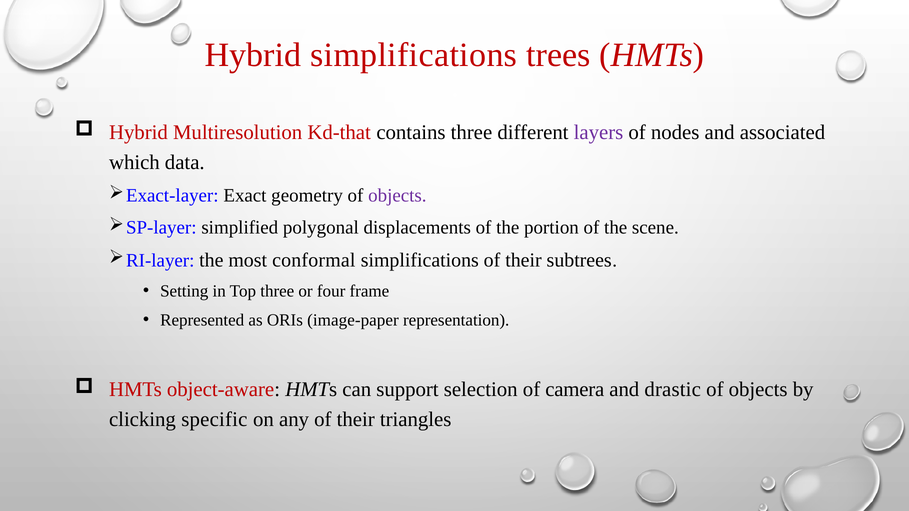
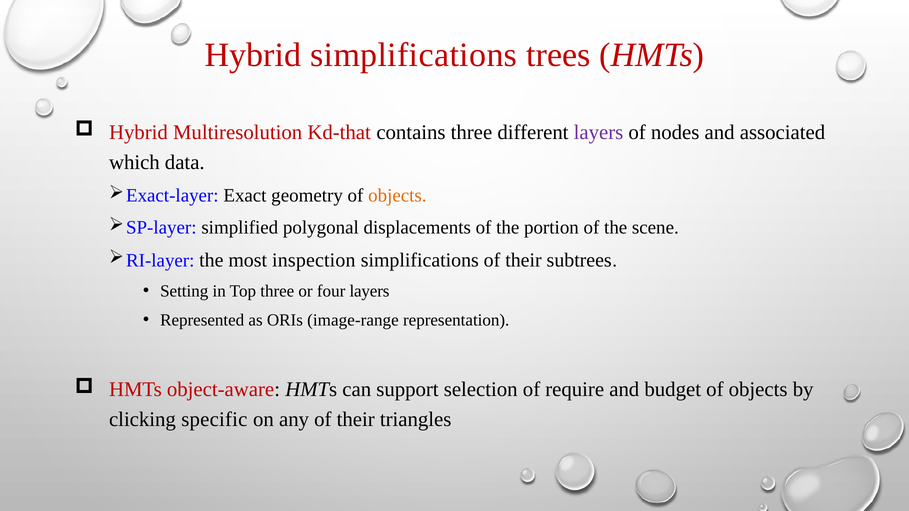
objects at (397, 195) colour: purple -> orange
conformal: conformal -> inspection
four frame: frame -> layers
image-paper: image-paper -> image-range
camera: camera -> require
drastic: drastic -> budget
